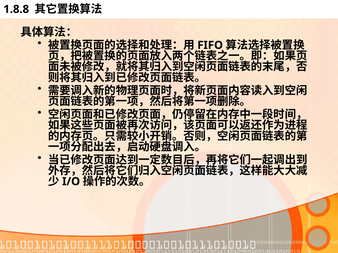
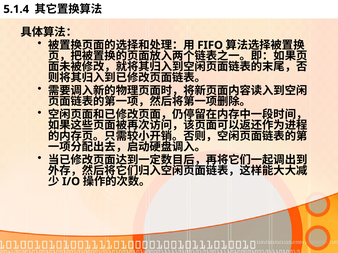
1.8.8: 1.8.8 -> 5.1.4
